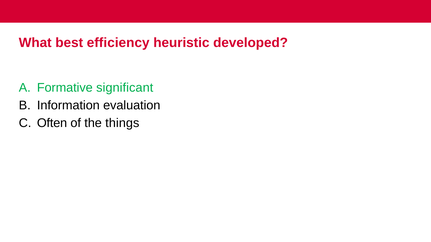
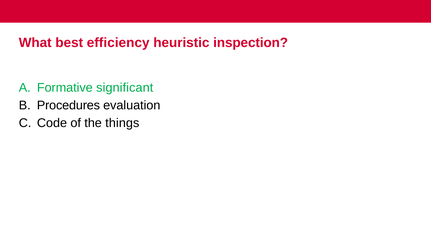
developed: developed -> inspection
Information: Information -> Procedures
Often: Often -> Code
